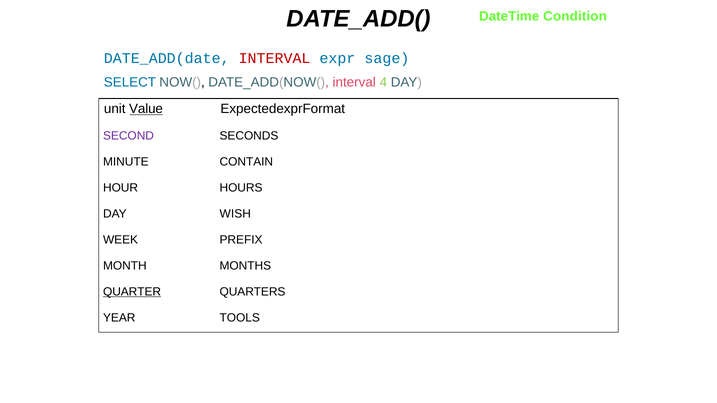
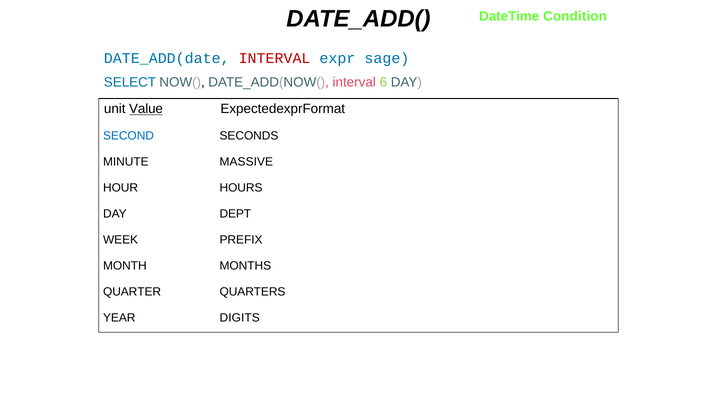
4: 4 -> 6
SECOND colour: purple -> blue
CONTAIN: CONTAIN -> MASSIVE
WISH: WISH -> DEPT
QUARTER underline: present -> none
TOOLS: TOOLS -> DIGITS
